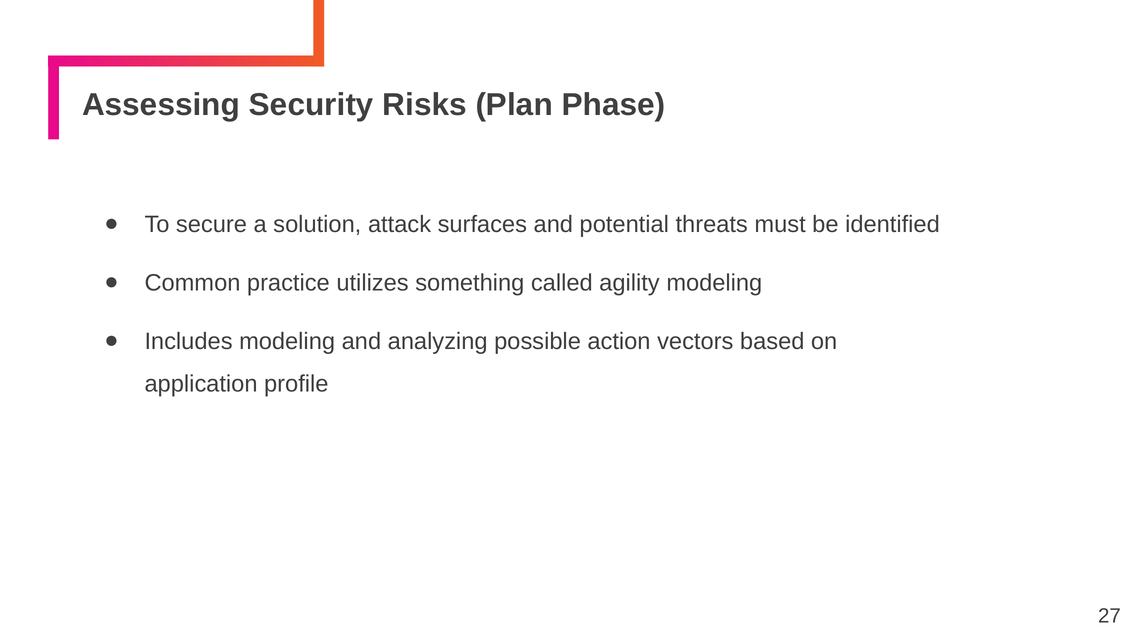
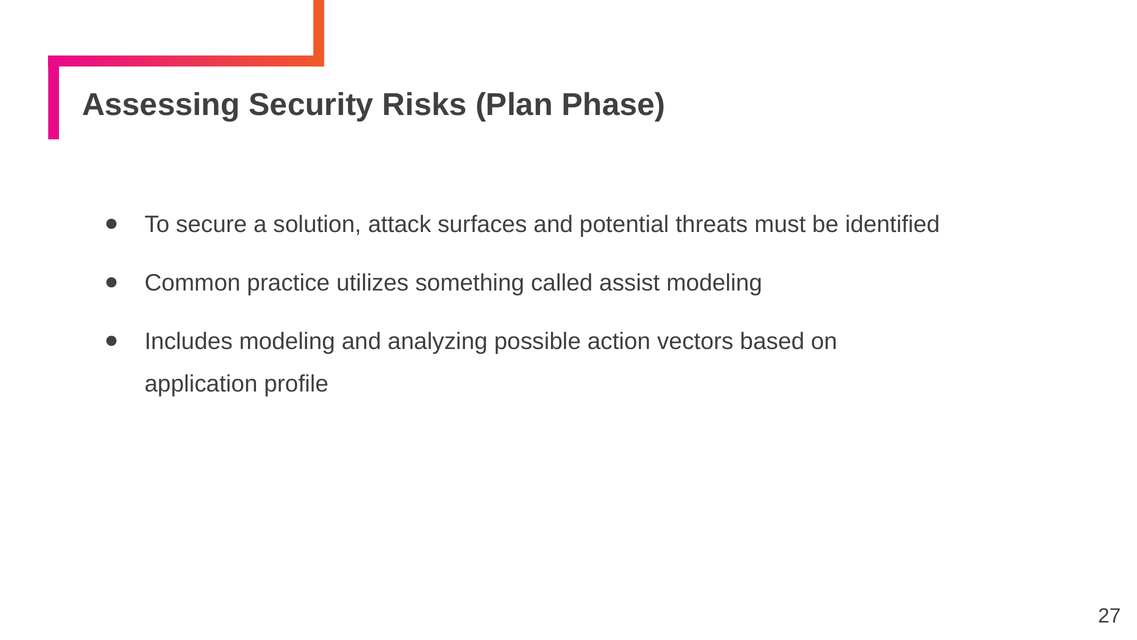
agility: agility -> assist
